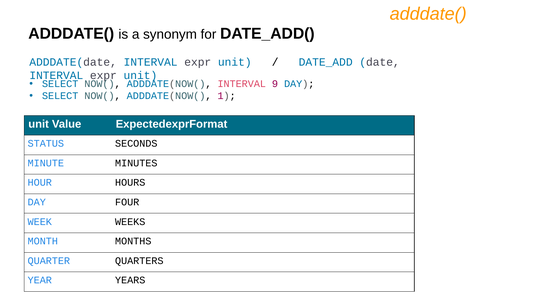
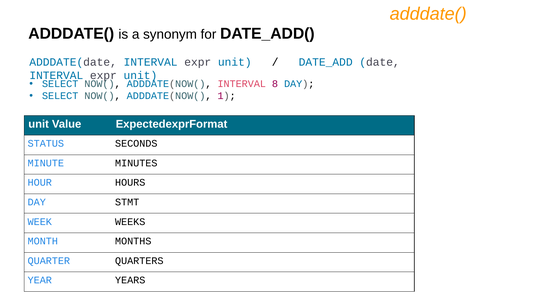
9: 9 -> 8
FOUR: FOUR -> STMT
